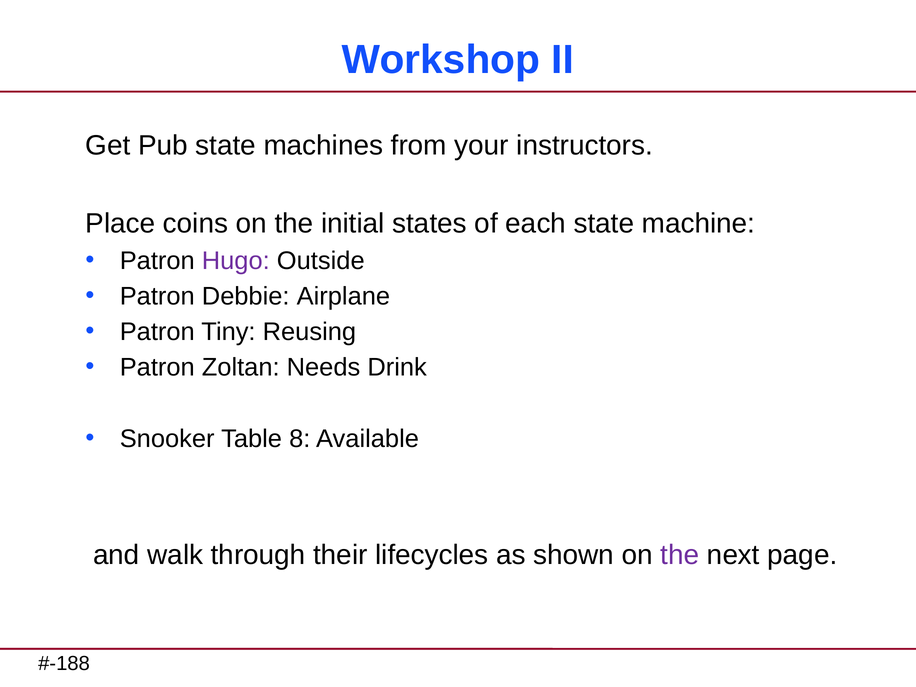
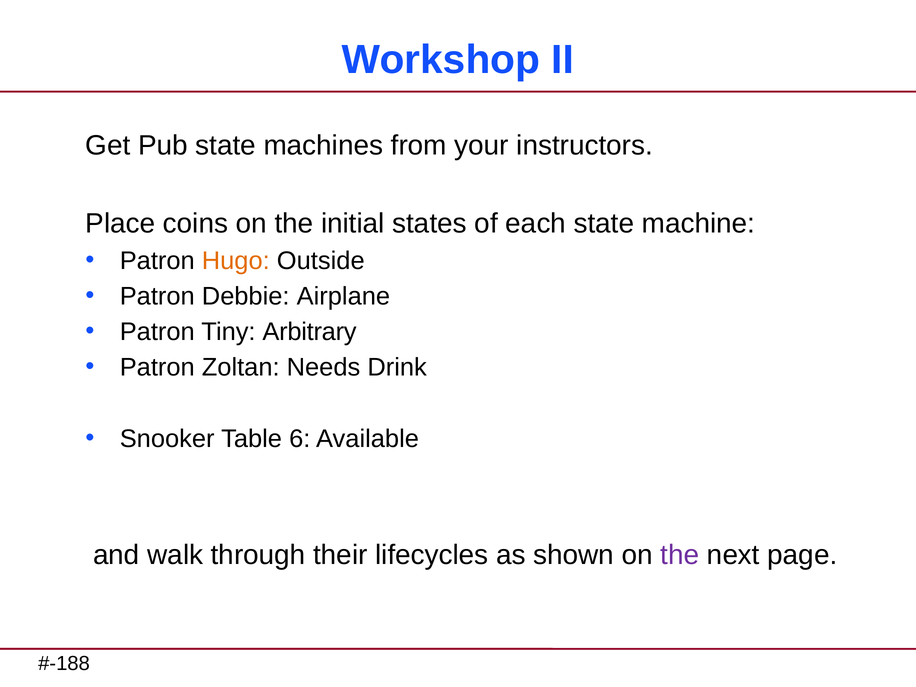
Hugo colour: purple -> orange
Reusing: Reusing -> Arbitrary
8: 8 -> 6
